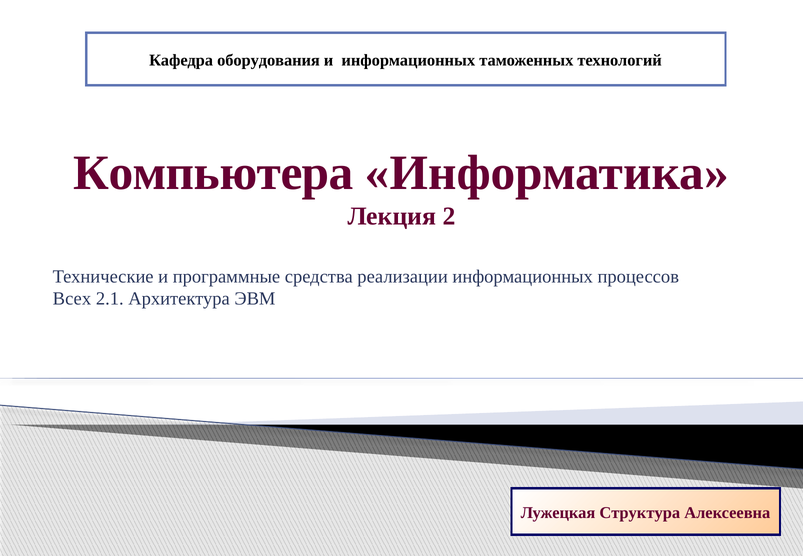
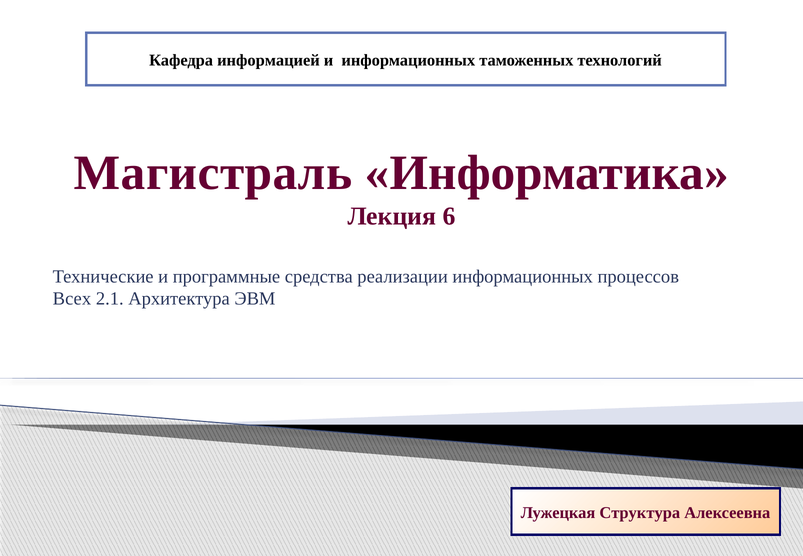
оборудования: оборудования -> информацией
Компьютера: Компьютера -> Магистраль
2: 2 -> 6
